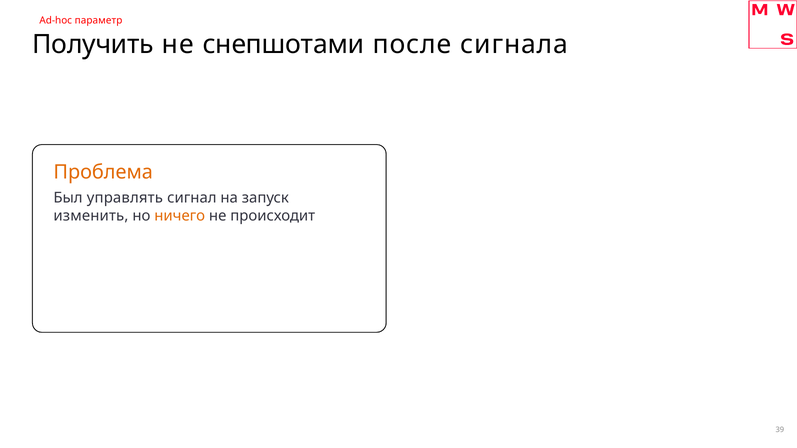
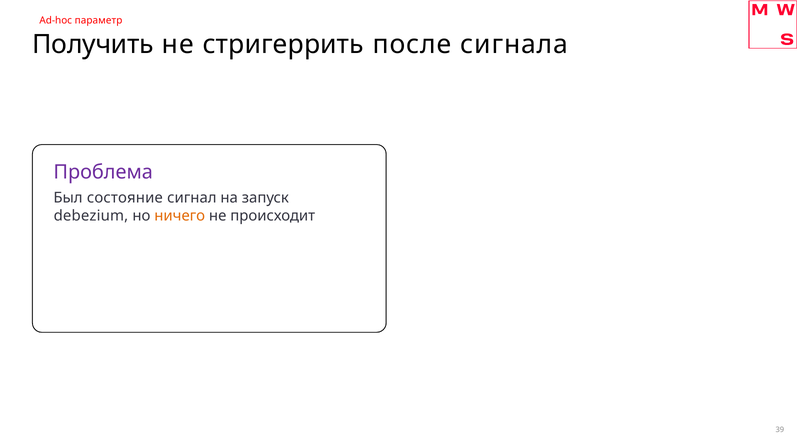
снепшотами: снепшотами -> стригеррить
Проблема colour: orange -> purple
управлять: управлять -> состояние
изменить: изменить -> debezium
